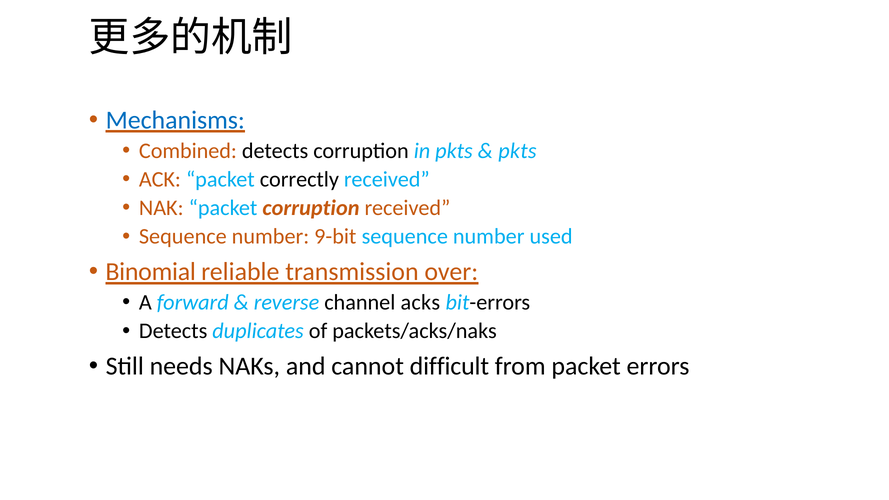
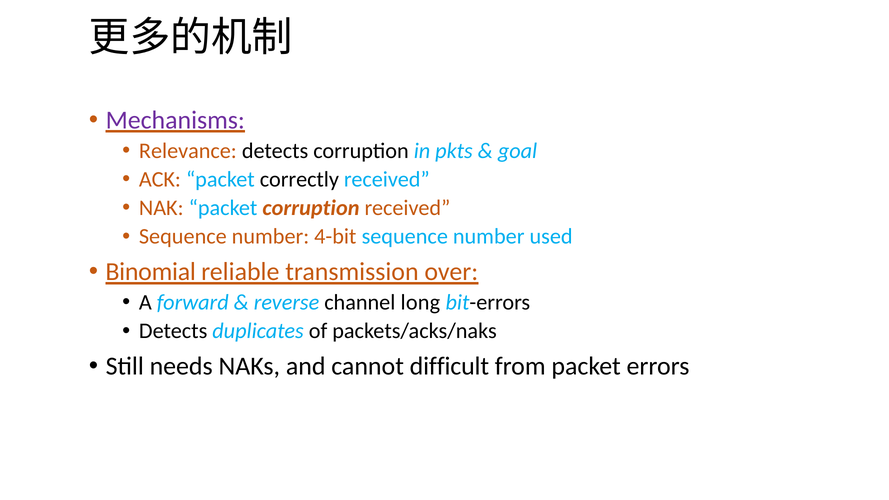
Mechanisms colour: blue -> purple
Combined: Combined -> Relevance
pkts at (517, 151): pkts -> goal
9-bit: 9-bit -> 4-bit
acks: acks -> long
